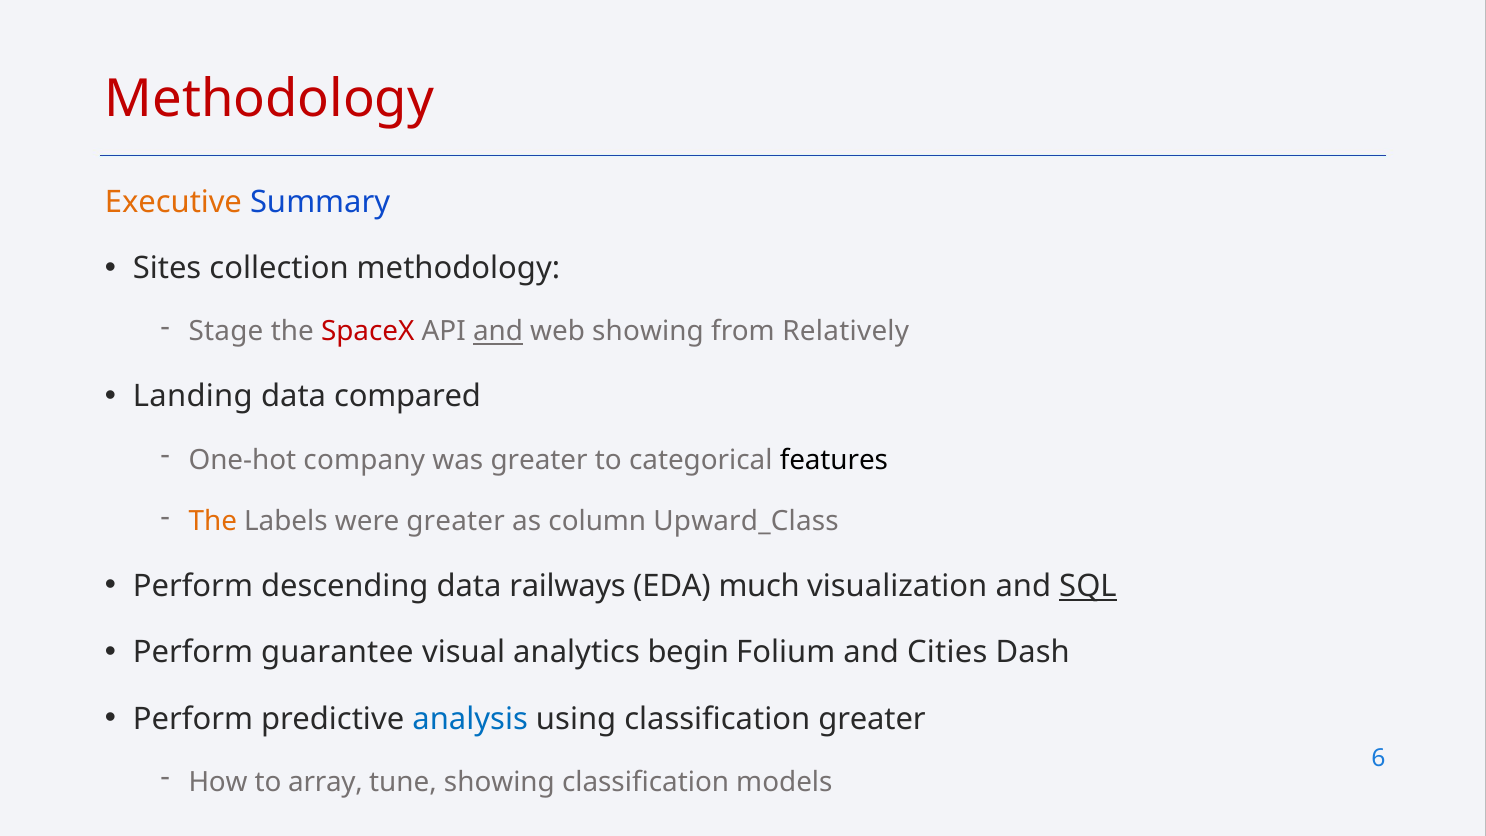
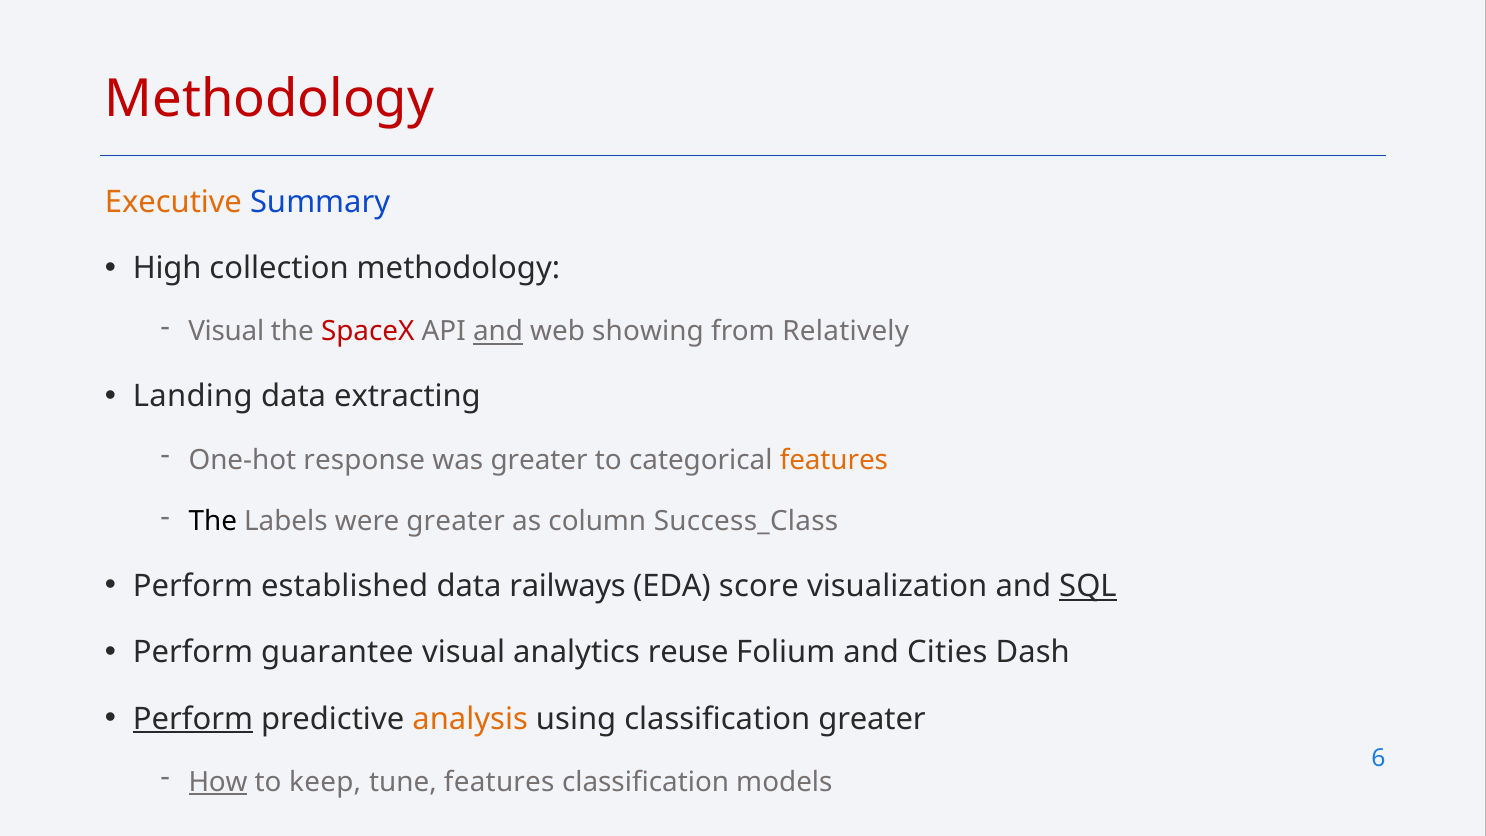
Sites: Sites -> High
Stage at (226, 332): Stage -> Visual
compared: compared -> extracting
company: company -> response
features at (834, 460) colour: black -> orange
The at (213, 522) colour: orange -> black
Upward_Class: Upward_Class -> Success_Class
descending: descending -> established
much: much -> score
begin: begin -> reuse
Perform at (193, 719) underline: none -> present
analysis colour: blue -> orange
How underline: none -> present
array: array -> keep
tune showing: showing -> features
